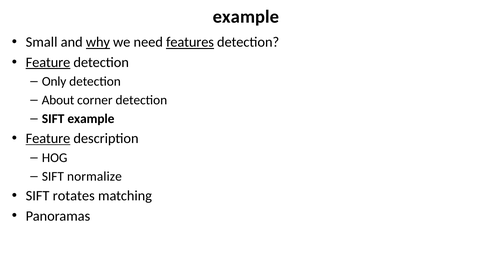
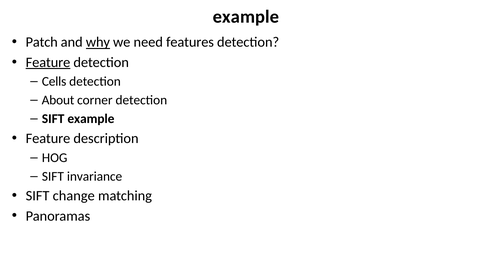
Small: Small -> Patch
features underline: present -> none
Only: Only -> Cells
Feature at (48, 138) underline: present -> none
normalize: normalize -> invariance
rotates: rotates -> change
